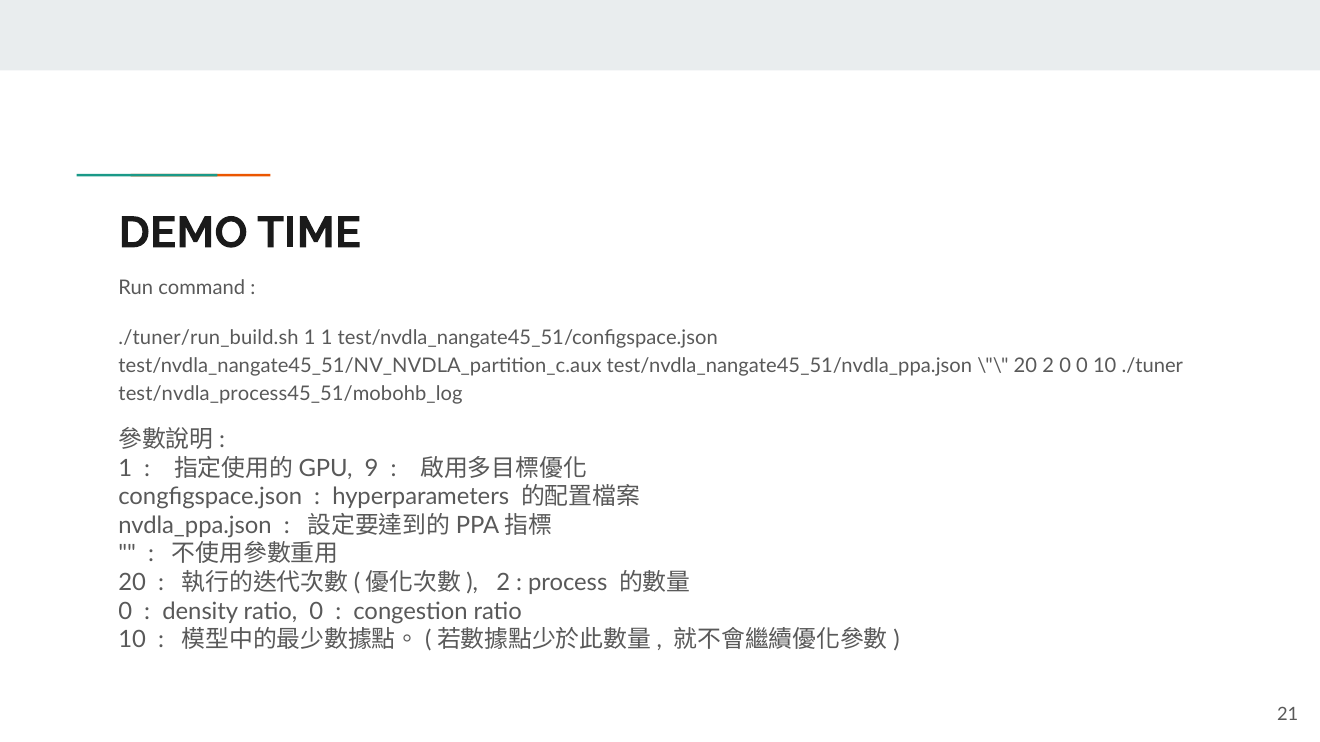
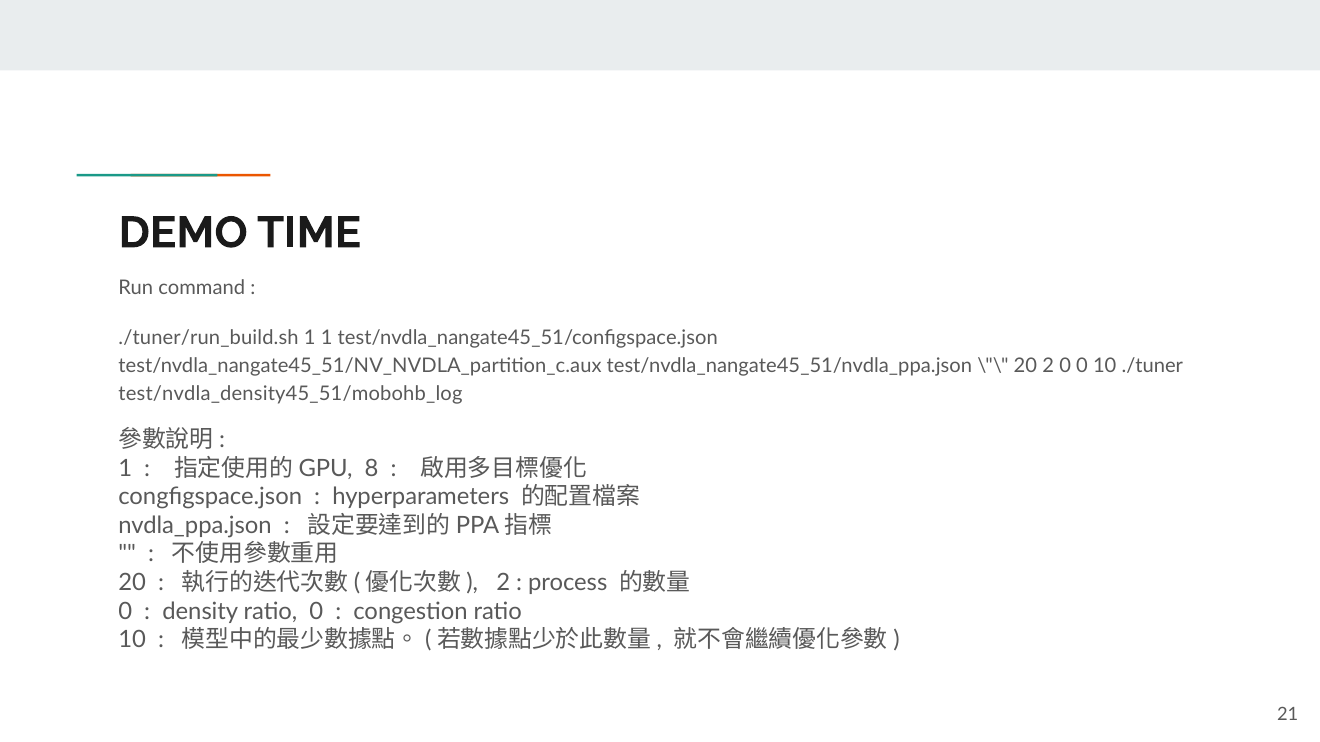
test/nvdla_process45_51/mobohb_log: test/nvdla_process45_51/mobohb_log -> test/nvdla_density45_51/mobohb_log
9: 9 -> 8
